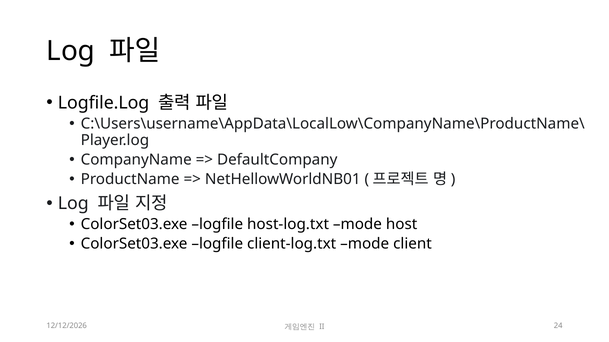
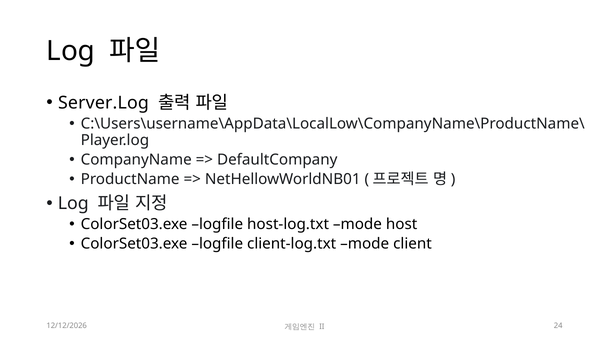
Logfile.Log: Logfile.Log -> Server.Log
